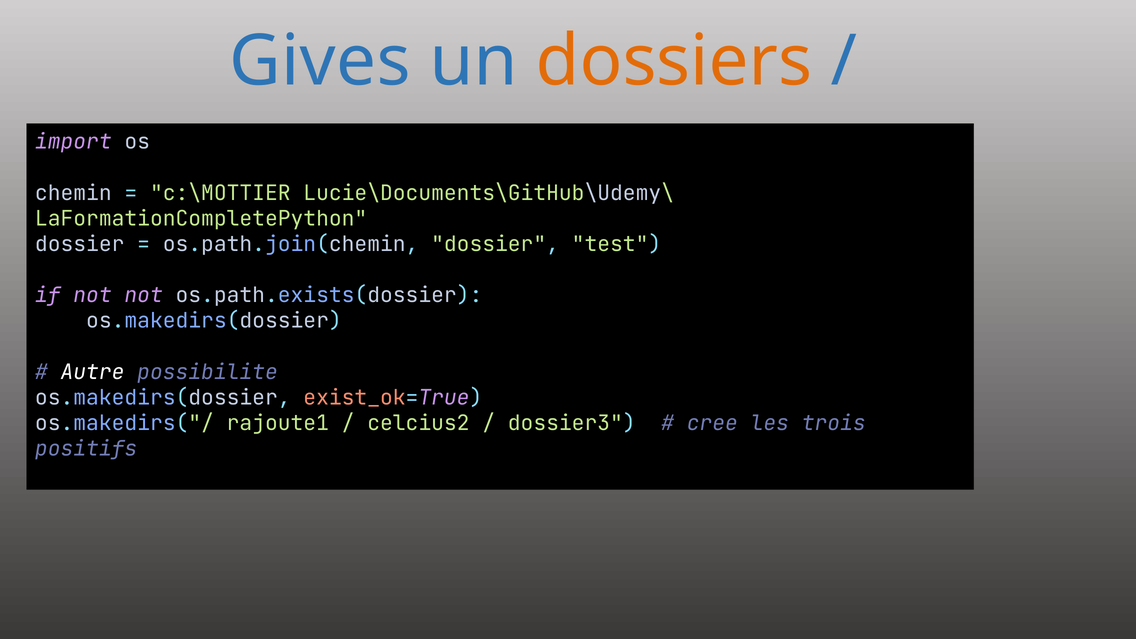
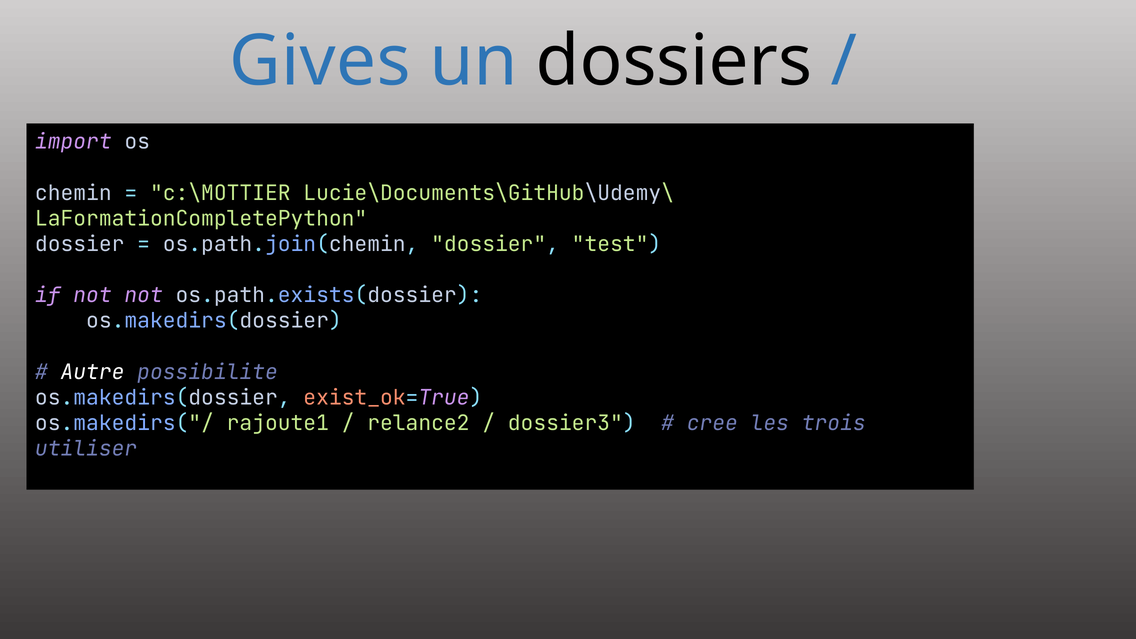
dossiers colour: orange -> black
celcius2: celcius2 -> relance2
positifs: positifs -> utiliser
